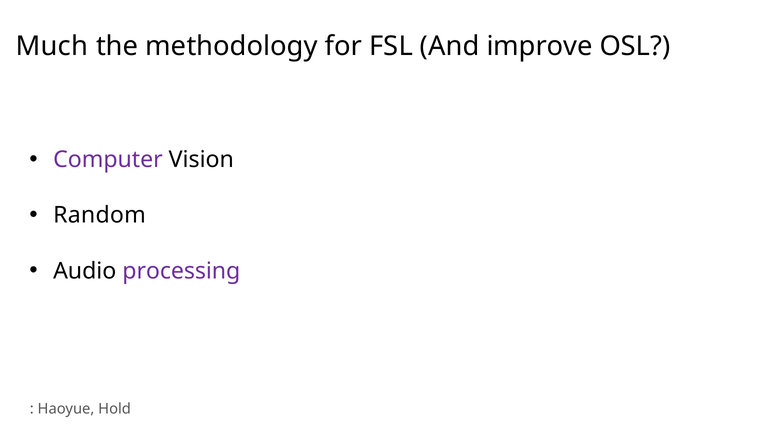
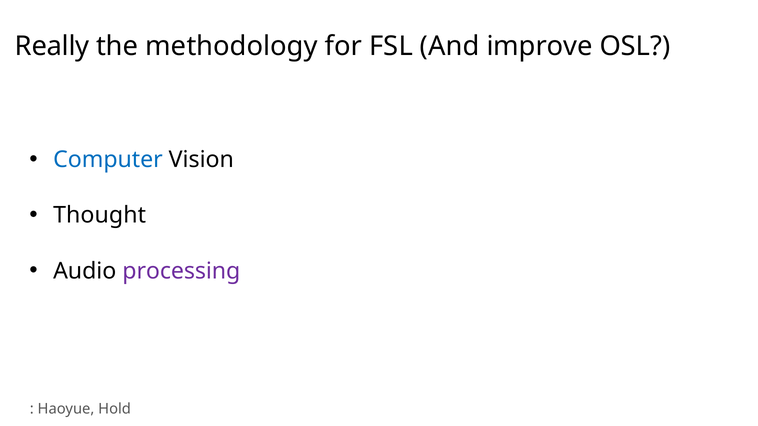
Much: Much -> Really
Computer colour: purple -> blue
Random: Random -> Thought
